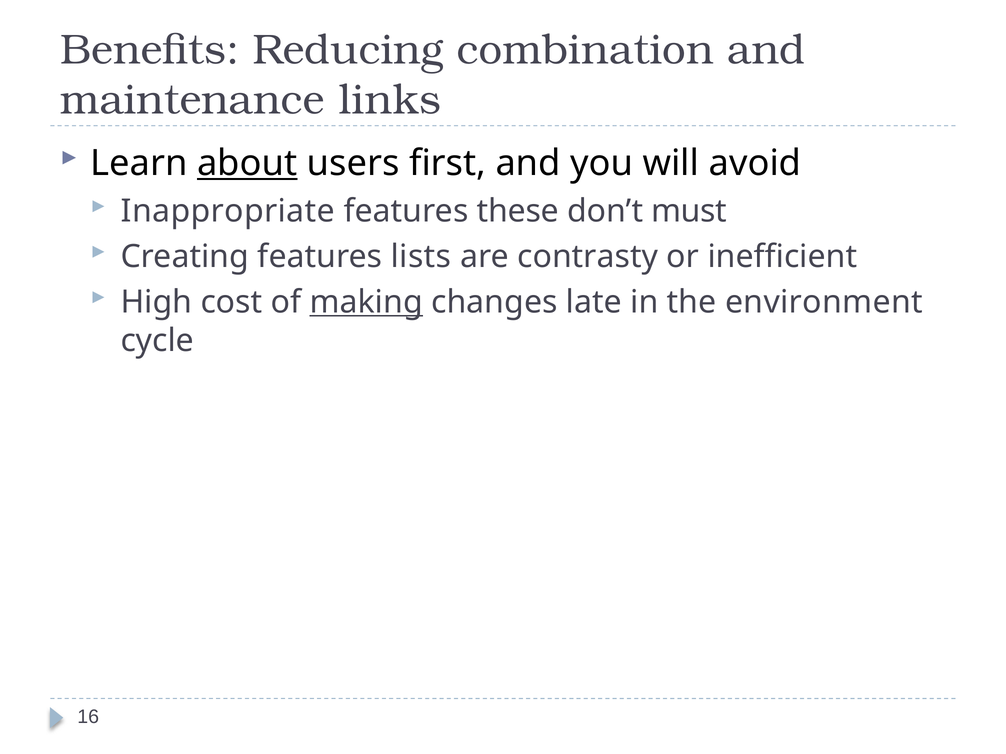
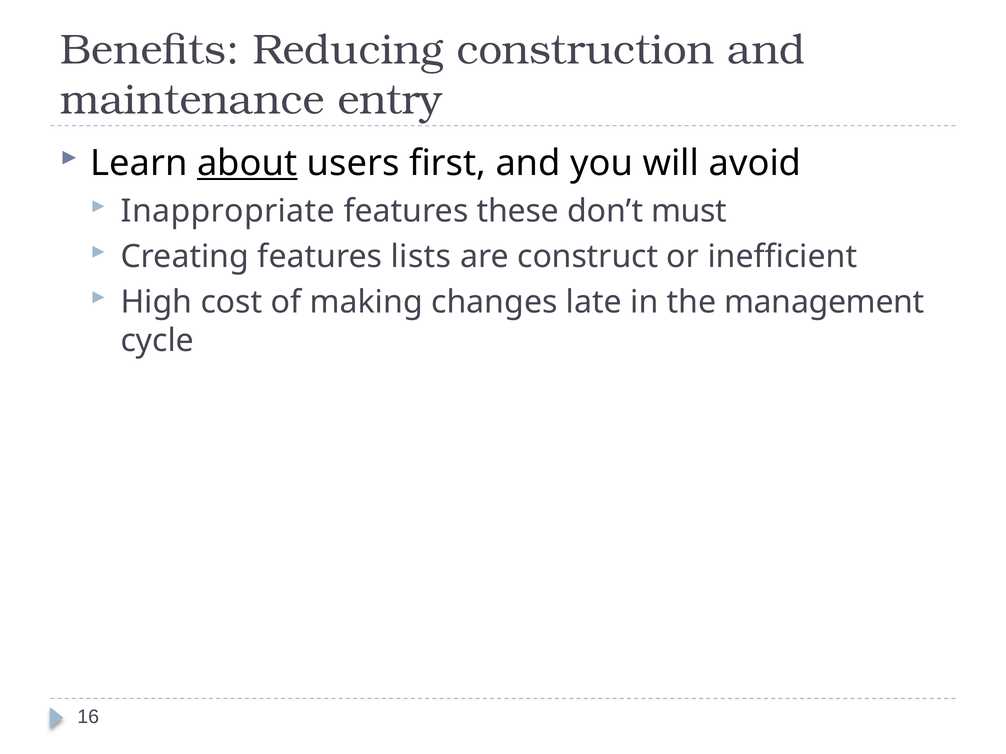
combination: combination -> construction
links: links -> entry
contrasty: contrasty -> construct
making underline: present -> none
environment: environment -> management
